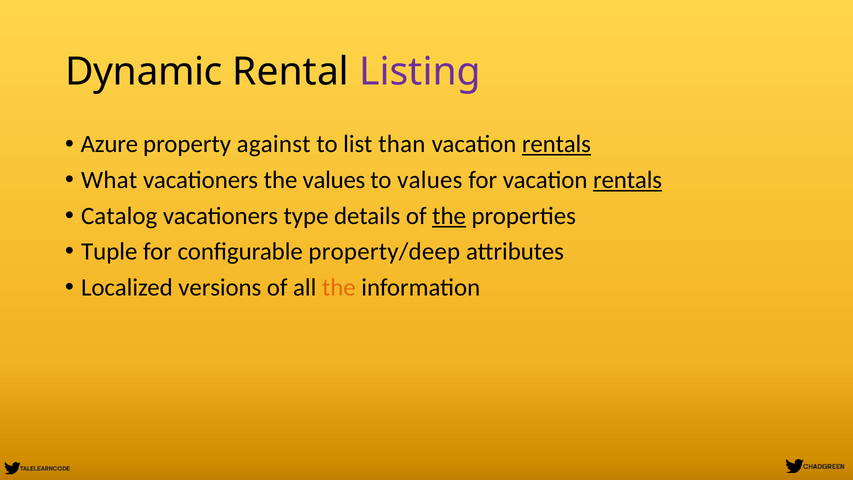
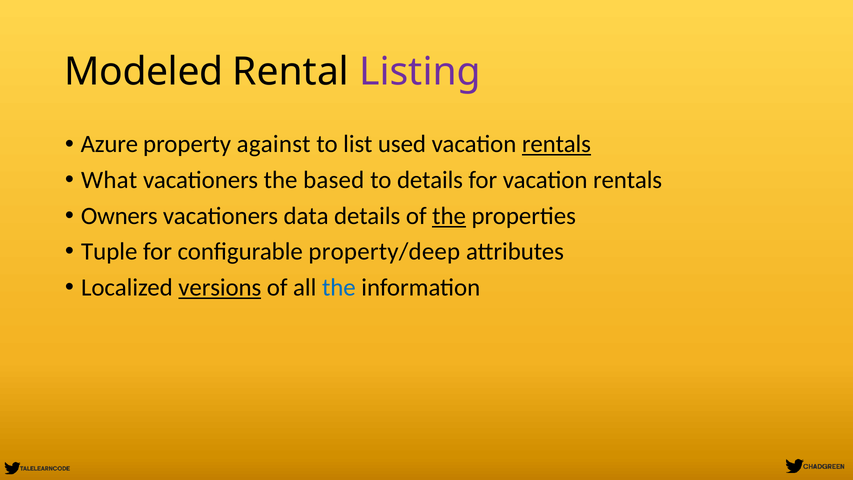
Dynamic: Dynamic -> Modeled
than: than -> used
the values: values -> based
to values: values -> details
rentals at (628, 180) underline: present -> none
Catalog: Catalog -> Owners
type: type -> data
versions underline: none -> present
the at (339, 287) colour: orange -> blue
